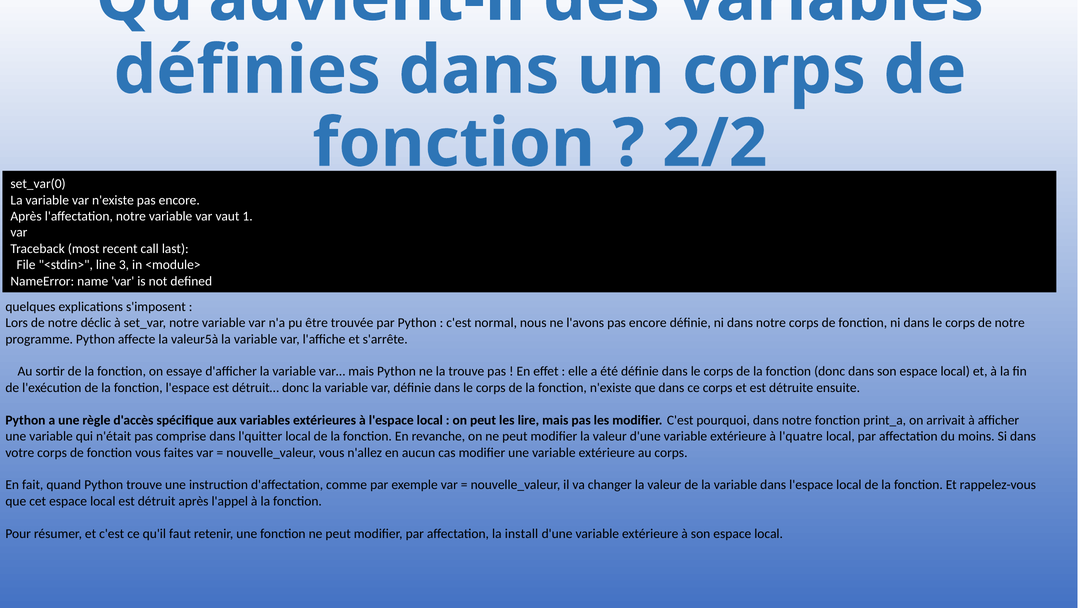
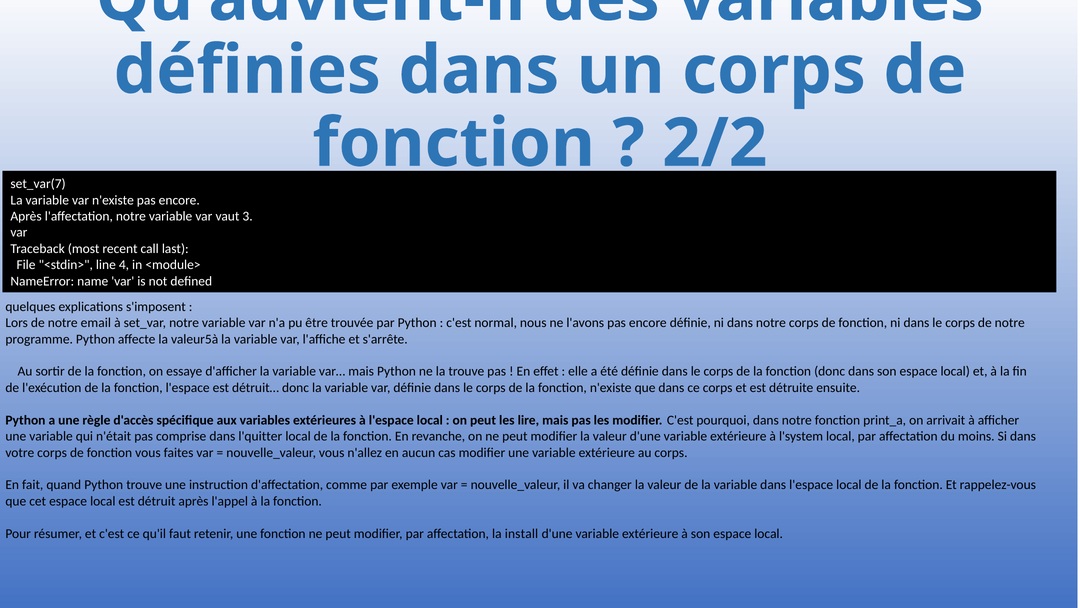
set_var(0: set_var(0 -> set_var(7
1: 1 -> 3
3: 3 -> 4
déclic: déclic -> email
l'quatre: l'quatre -> l'system
